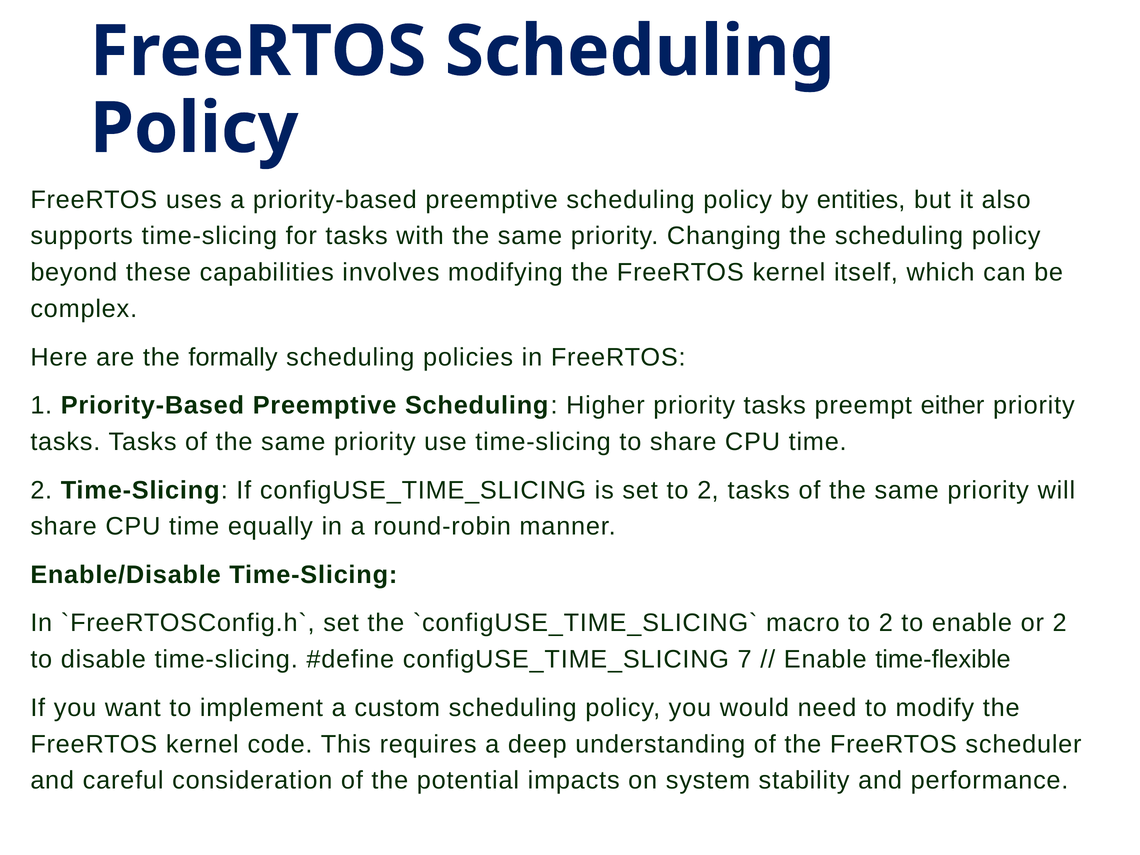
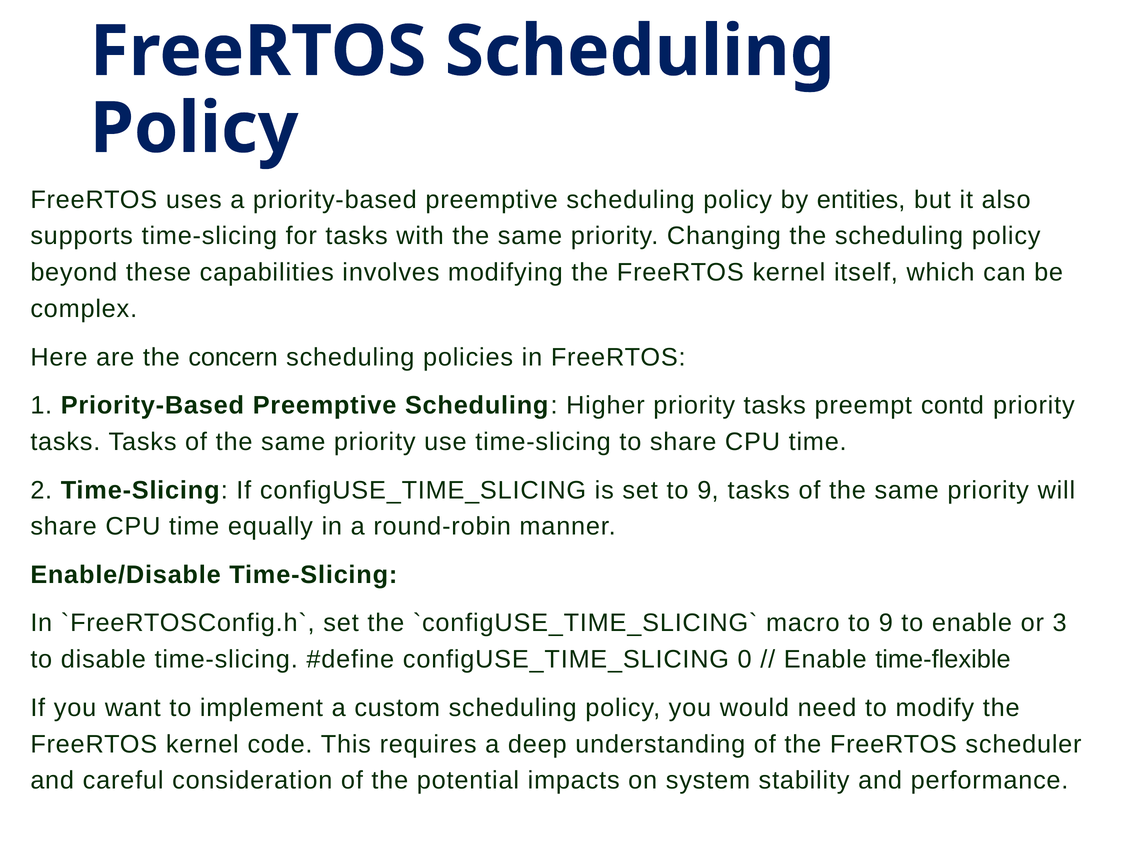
formally: formally -> concern
either: either -> contd
set to 2: 2 -> 9
macro to 2: 2 -> 9
or 2: 2 -> 3
7: 7 -> 0
